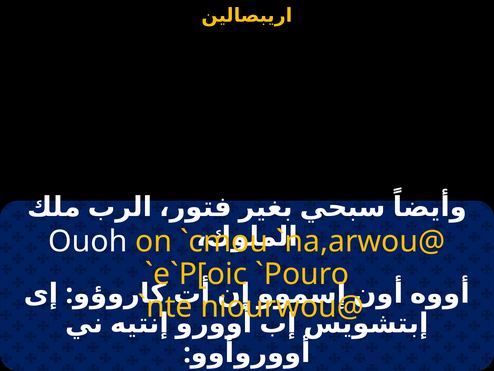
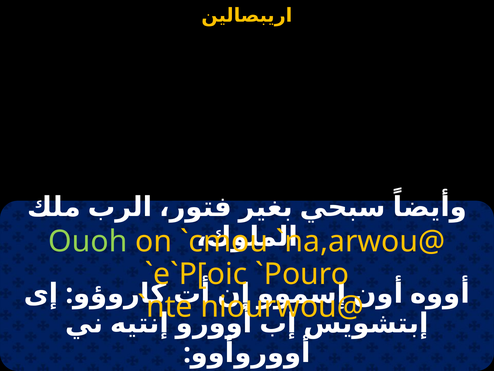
Ouoh colour: white -> light green
